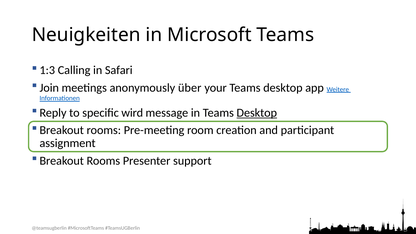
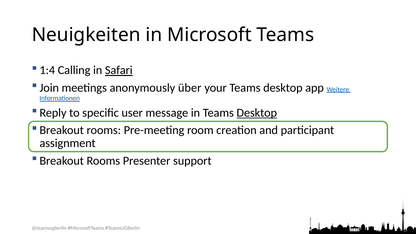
1:3: 1:3 -> 1:4
Safari underline: none -> present
wird: wird -> user
